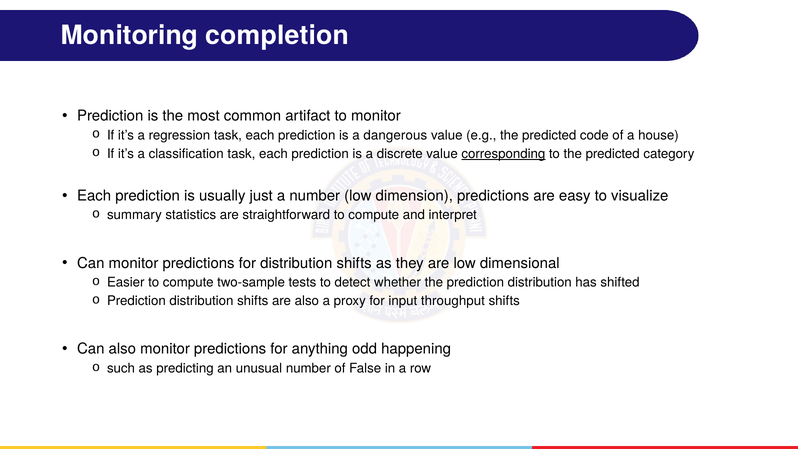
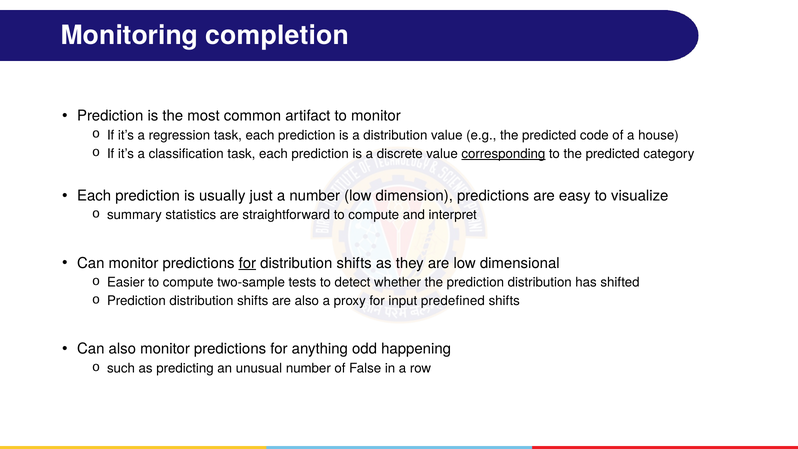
a dangerous: dangerous -> distribution
for at (247, 263) underline: none -> present
throughput: throughput -> predefined
